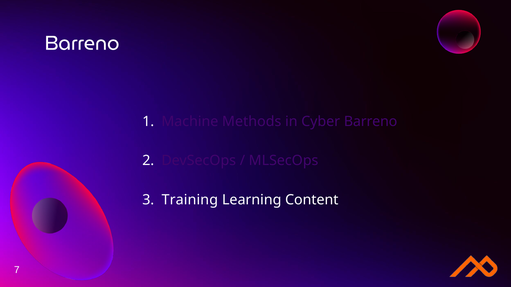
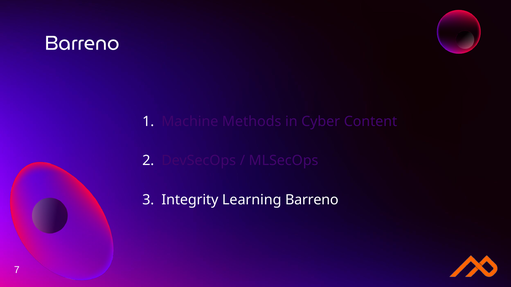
Cyber Barreno: Barreno -> Content
Training: Training -> Integrity
Learning Content: Content -> Barreno
